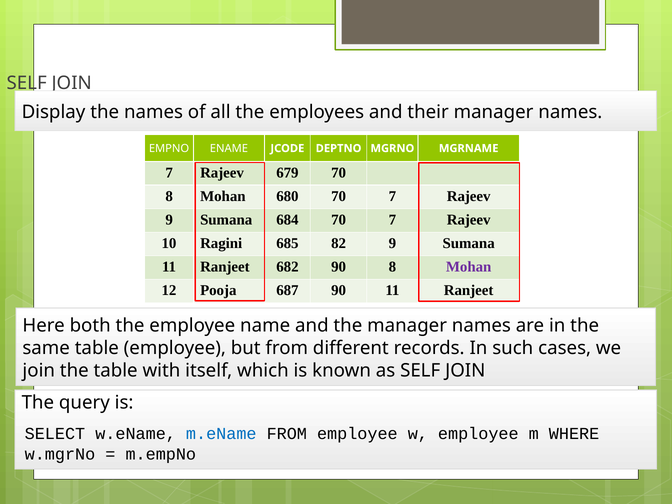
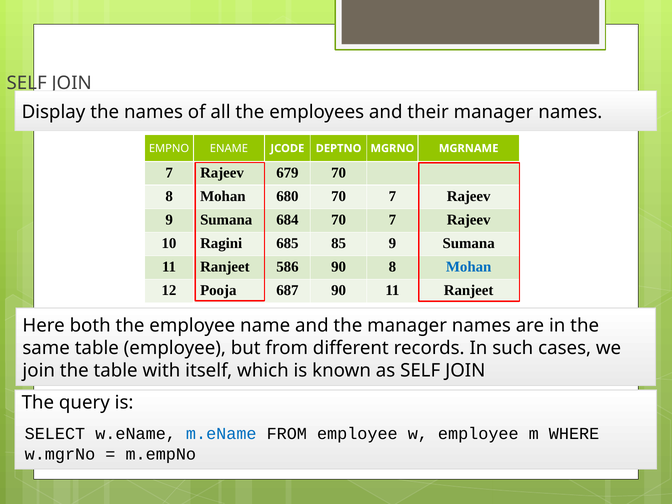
82: 82 -> 85
682: 682 -> 586
Mohan at (469, 267) colour: purple -> blue
